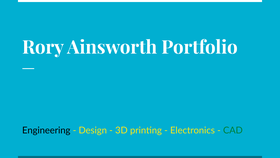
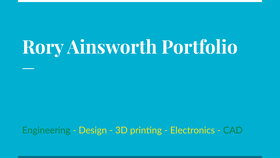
Engineering colour: black -> green
